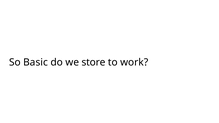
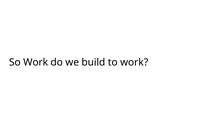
So Basic: Basic -> Work
store: store -> build
